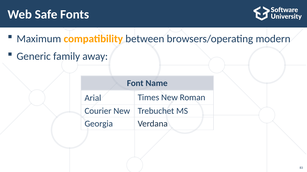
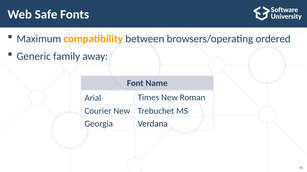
modern: modern -> ordered
